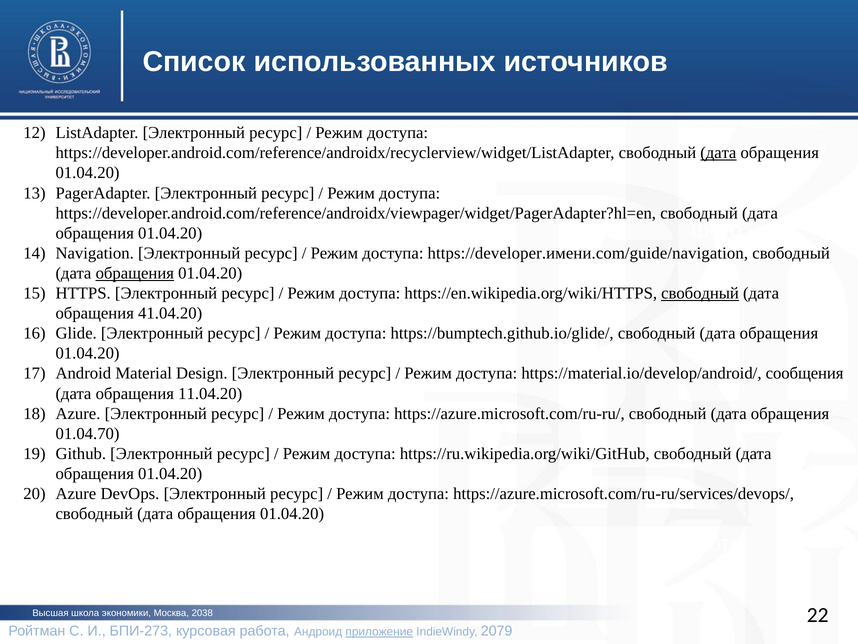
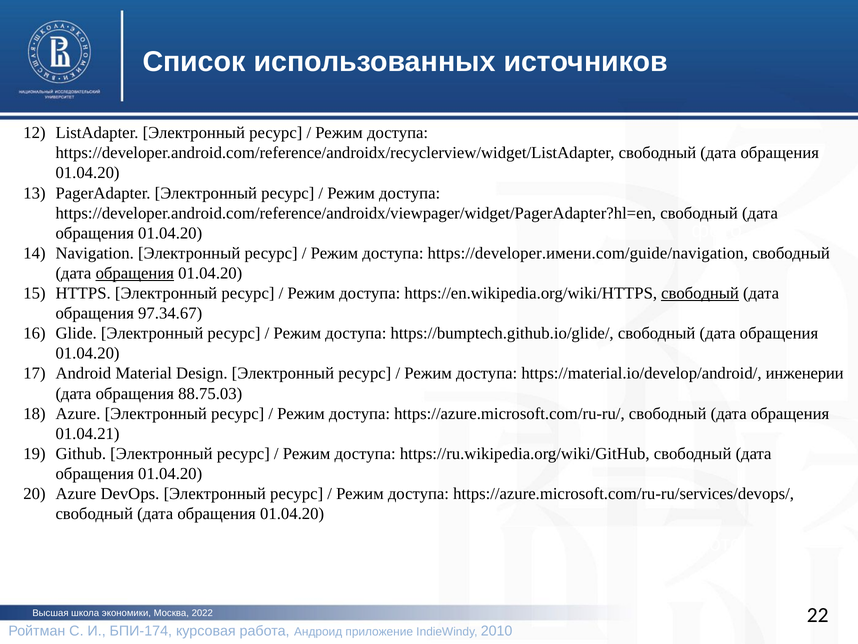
дата at (718, 153) underline: present -> none
41.04.20: 41.04.20 -> 97.34.67
сообщения: сообщения -> инженерии
11.04.20: 11.04.20 -> 88.75.03
01.04.70: 01.04.70 -> 01.04.21
2038: 2038 -> 2022
БПИ-273: БПИ-273 -> БПИ-174
приложение underline: present -> none
2079: 2079 -> 2010
